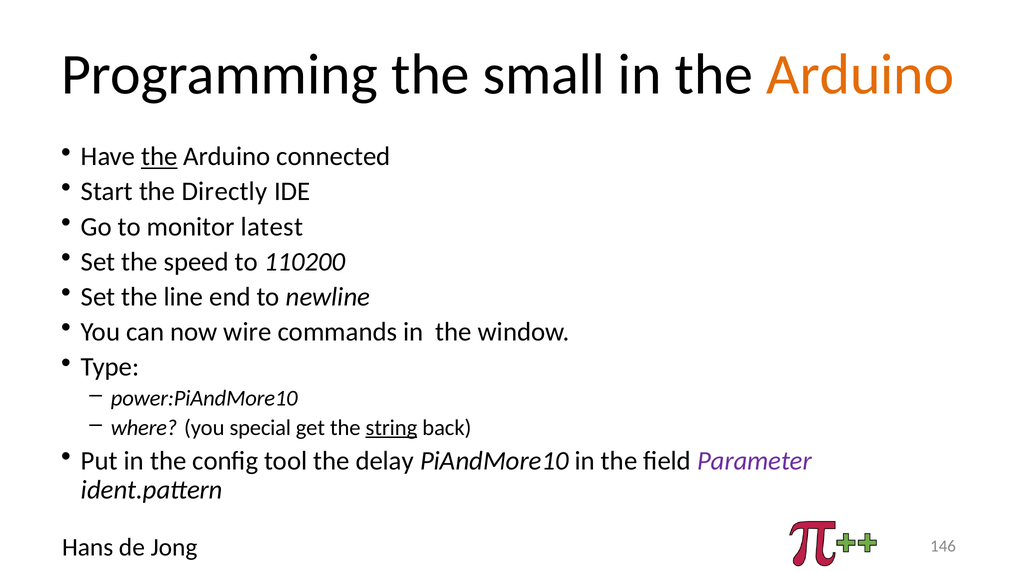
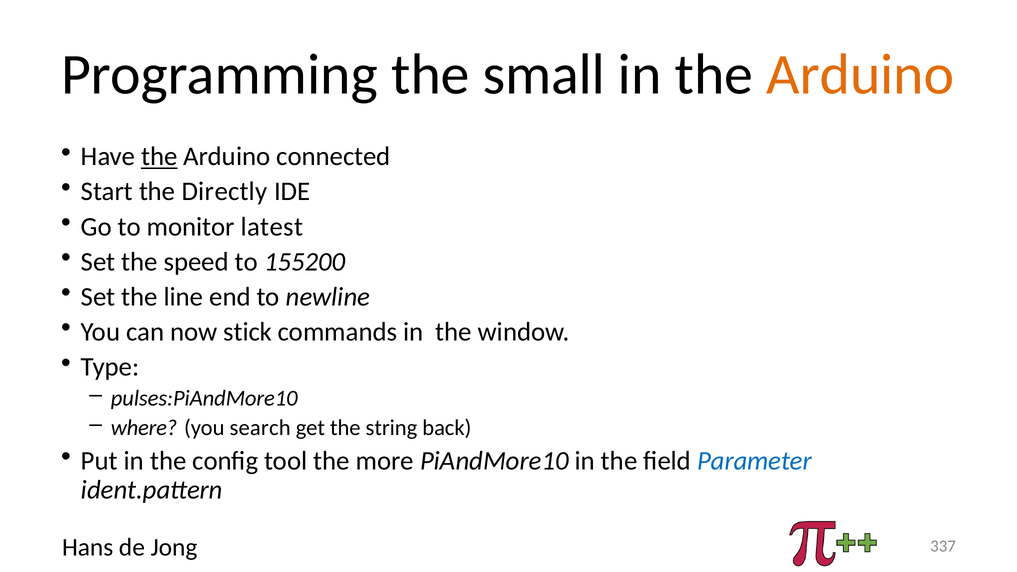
110200: 110200 -> 155200
wire: wire -> stick
power:PiAndMore10: power:PiAndMore10 -> pulses:PiAndMore10
special: special -> search
string underline: present -> none
delay: delay -> more
Parameter colour: purple -> blue
146: 146 -> 337
